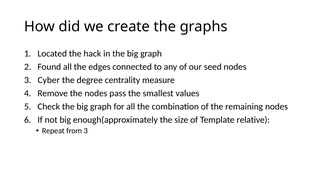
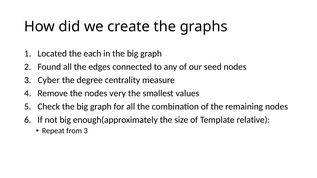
hack: hack -> each
pass: pass -> very
